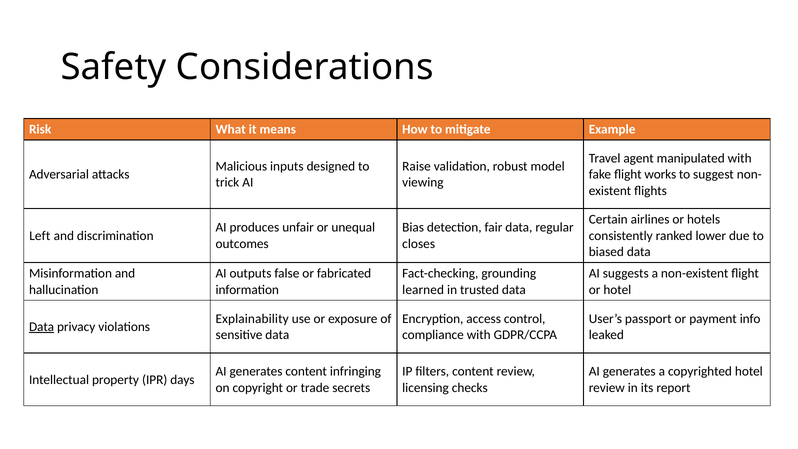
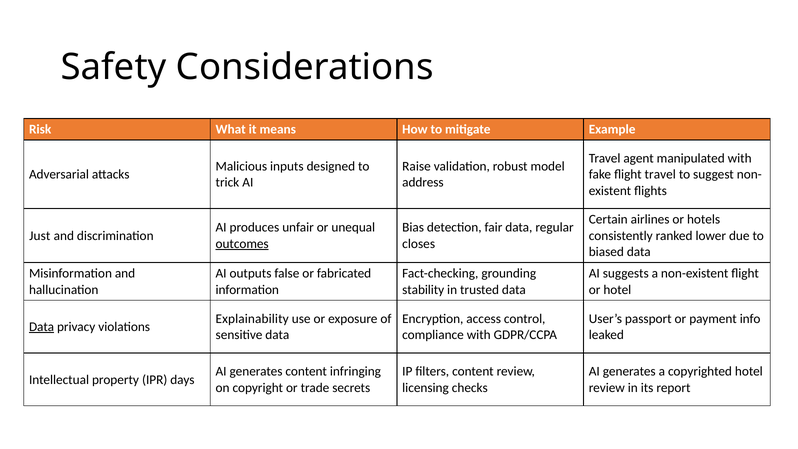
flight works: works -> travel
viewing: viewing -> address
Left: Left -> Just
outcomes underline: none -> present
learned: learned -> stability
